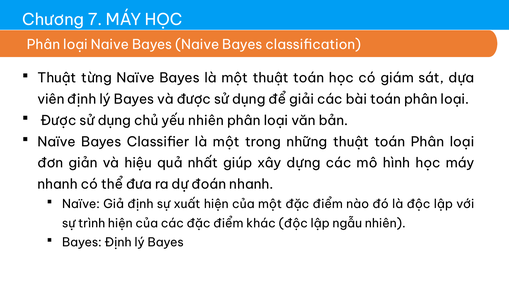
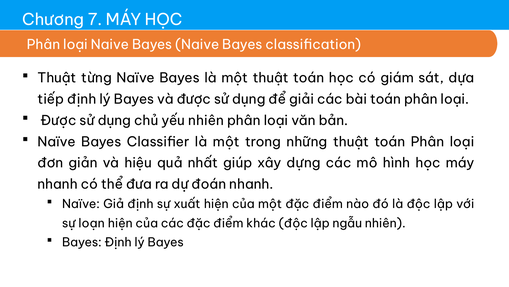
viên: viên -> tiếp
trình: trình -> loạn
